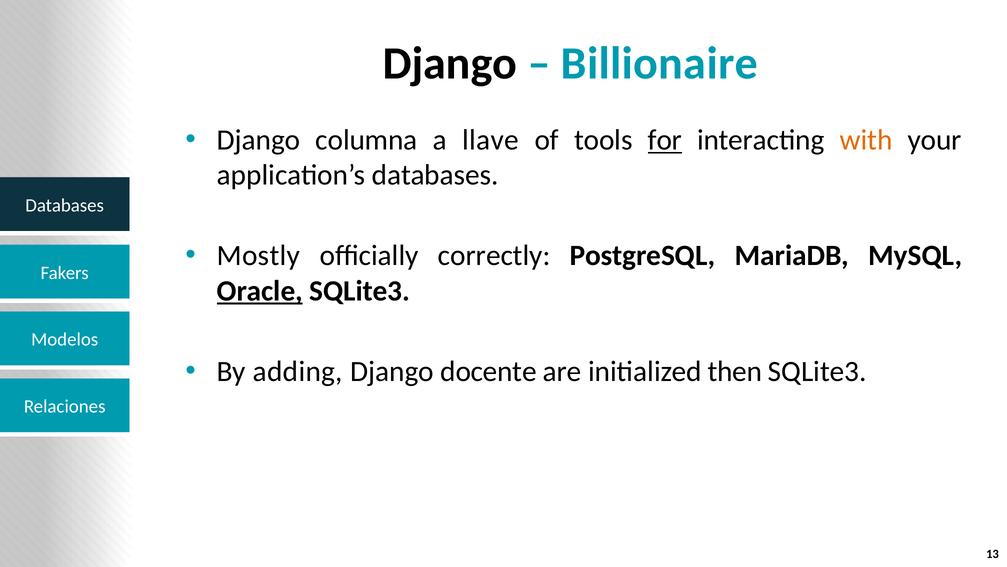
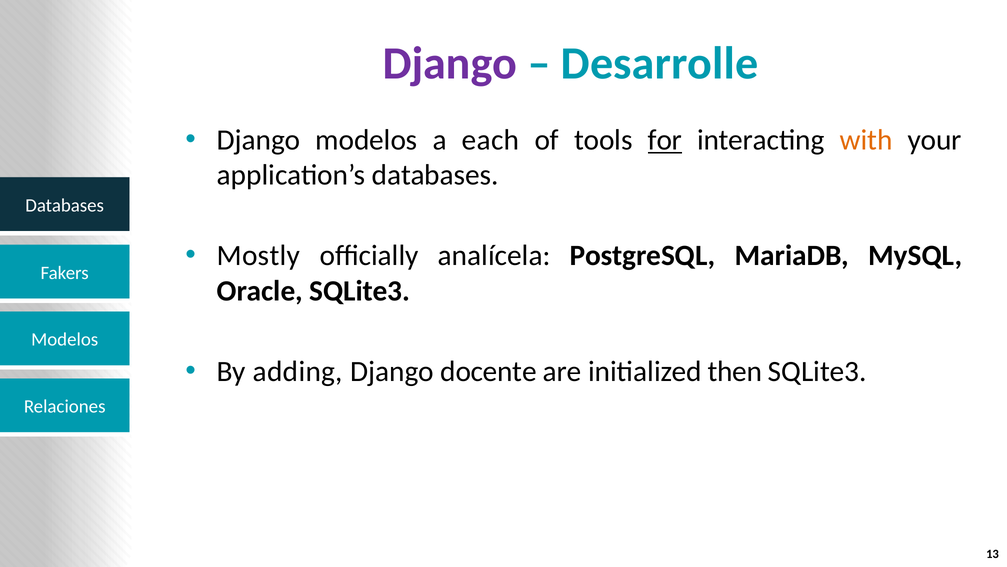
Django at (450, 64) colour: black -> purple
Billionaire: Billionaire -> Desarrolle
Django columna: columna -> modelos
llave: llave -> each
correctly: correctly -> analícela
Oracle underline: present -> none
